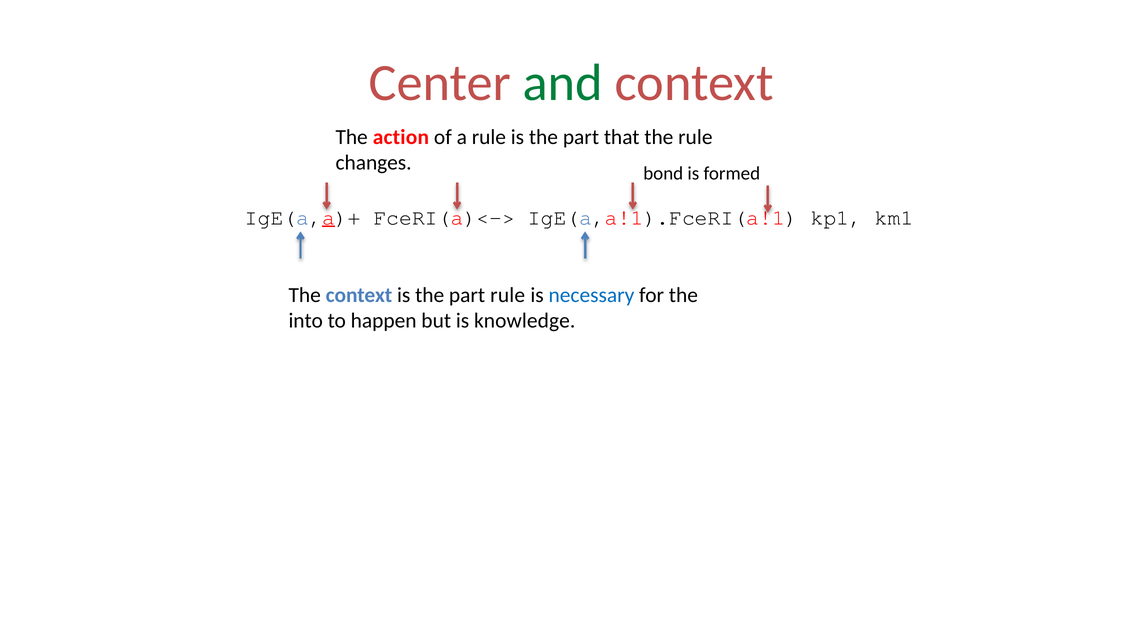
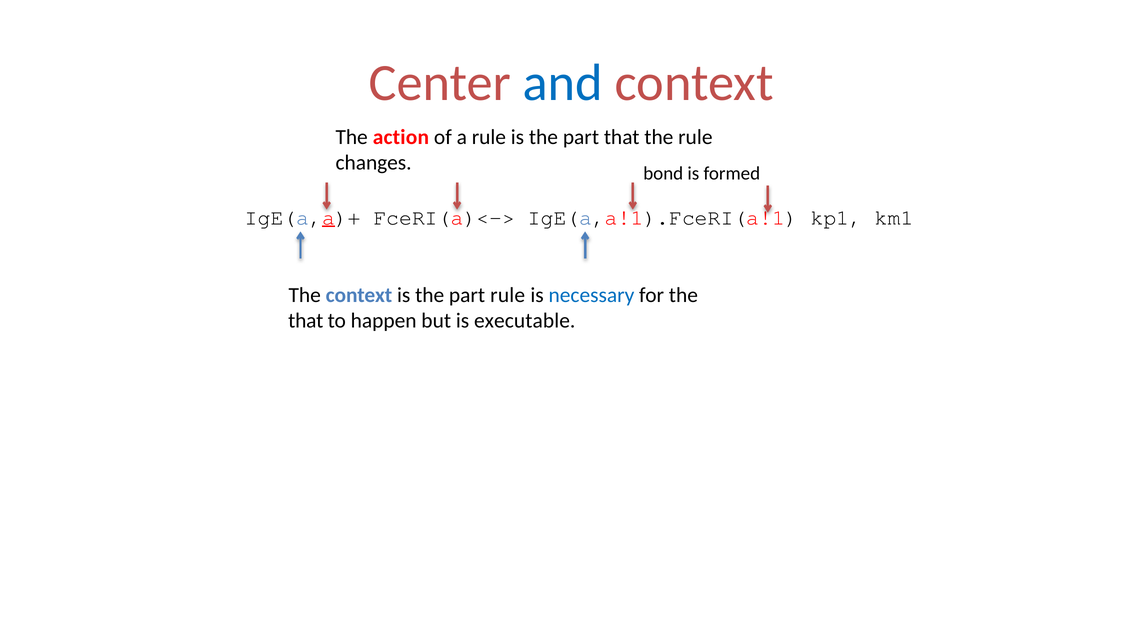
and colour: green -> blue
into at (306, 321): into -> that
knowledge: knowledge -> executable
